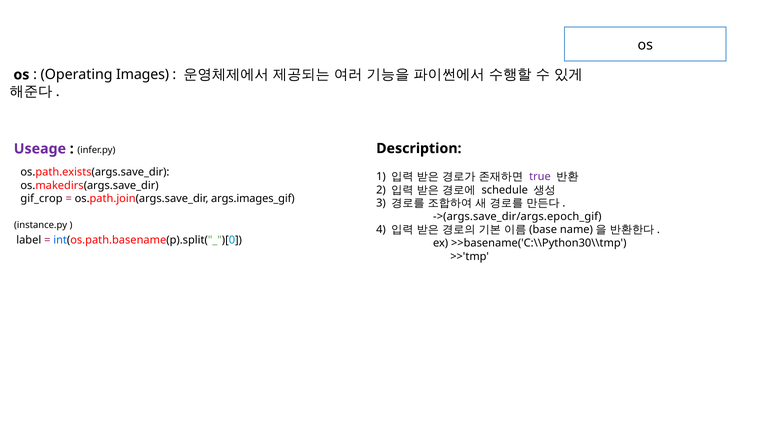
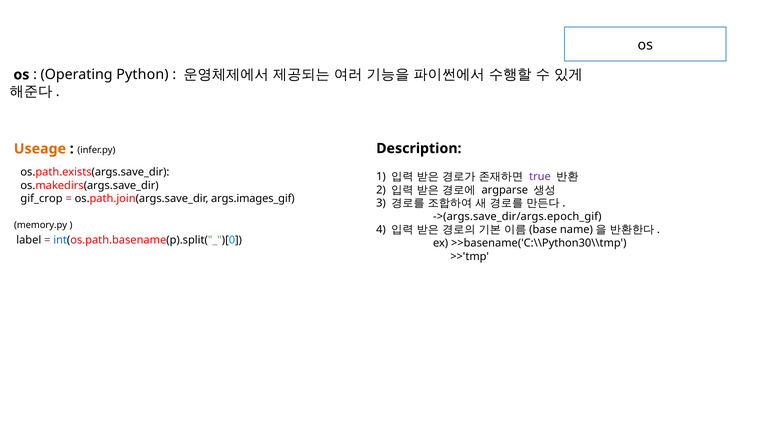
Images: Images -> Python
Useage colour: purple -> orange
schedule: schedule -> argparse
instance.py: instance.py -> memory.py
